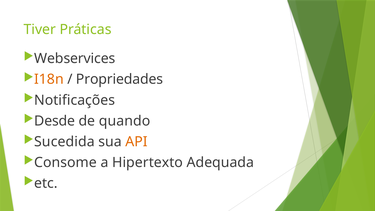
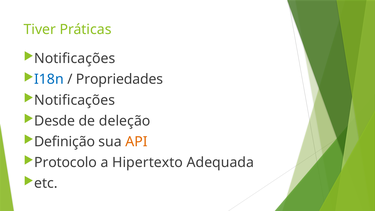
Webservices at (75, 59): Webservices -> Notificações
I18n colour: orange -> blue
quando: quando -> deleção
Sucedida: Sucedida -> Definição
Consome: Consome -> Protocolo
